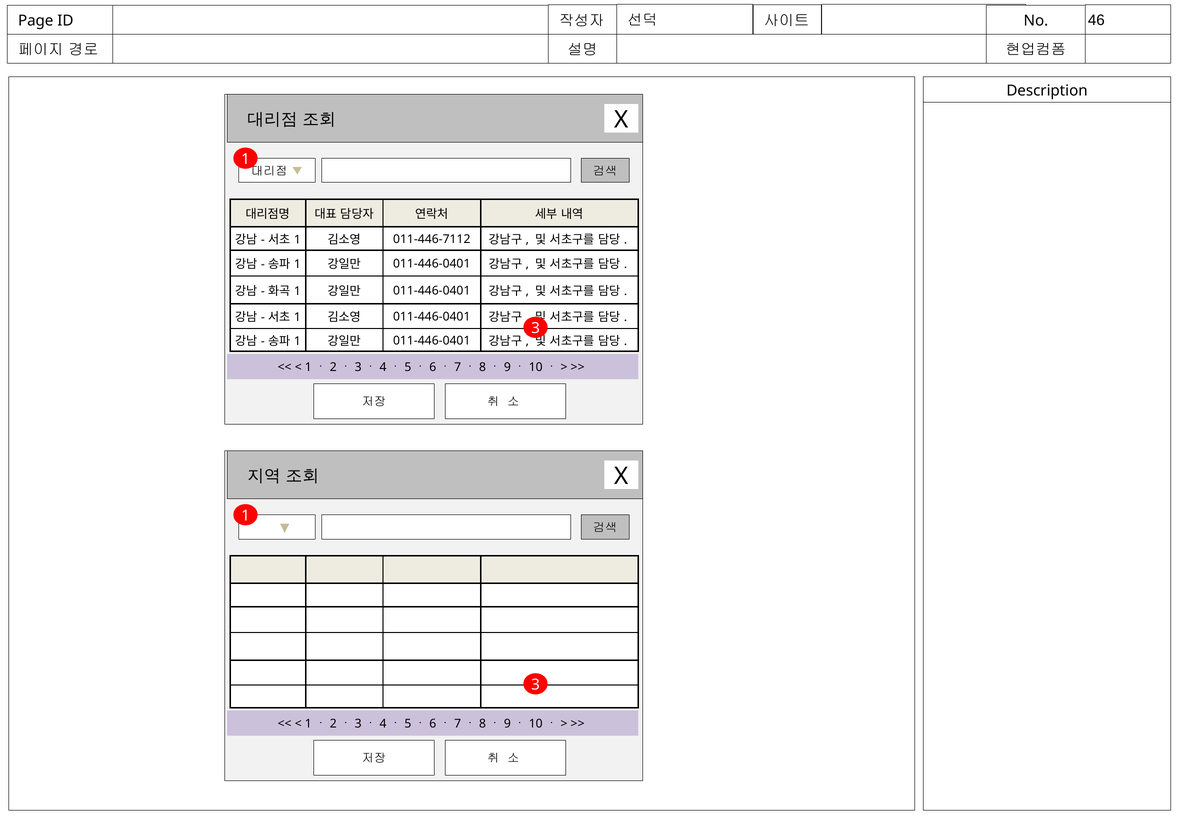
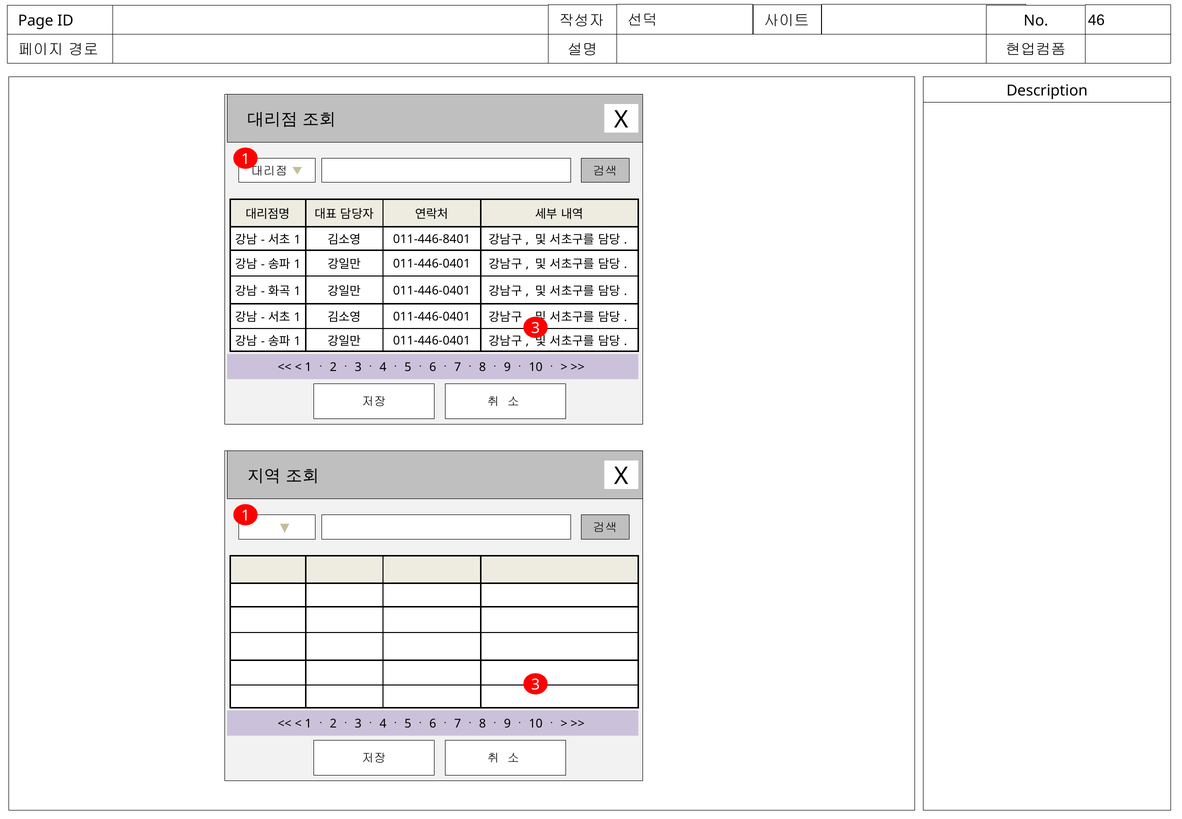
011-446-7112: 011-446-7112 -> 011-446-8401
